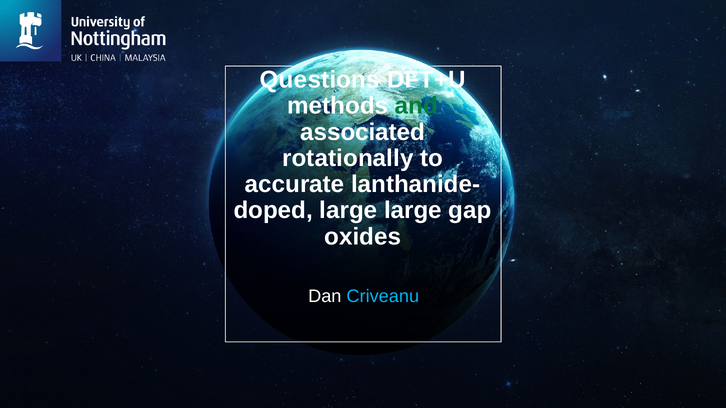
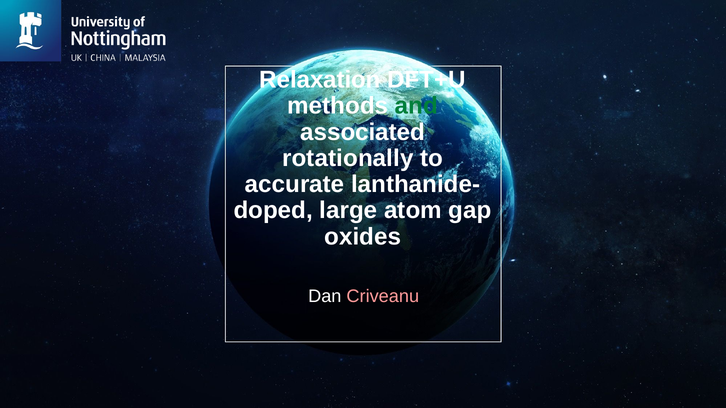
Questions: Questions -> Relaxation
large large: large -> atom
Criveanu colour: light blue -> pink
